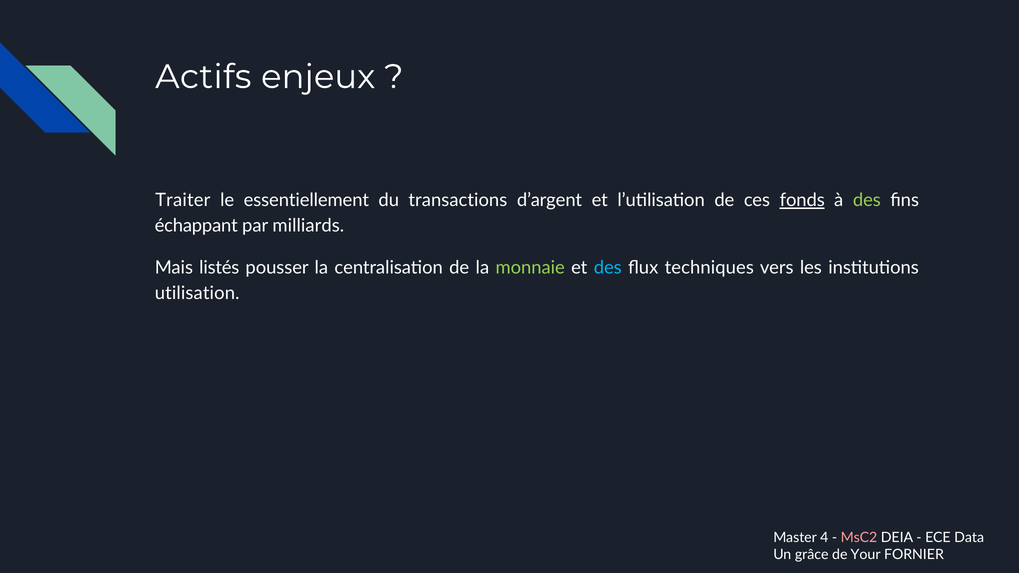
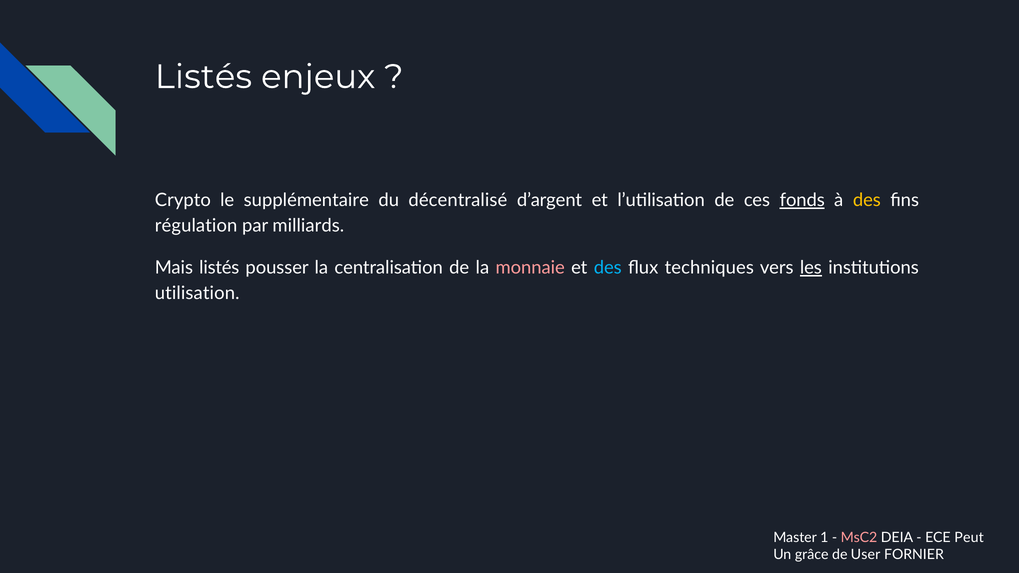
Actifs at (203, 77): Actifs -> Listés
Traiter: Traiter -> Crypto
essentiellement: essentiellement -> supplémentaire
transactions: transactions -> décentralisé
des at (867, 200) colour: light green -> yellow
échappant: échappant -> régulation
monnaie colour: light green -> pink
les underline: none -> present
4: 4 -> 1
Data: Data -> Peut
Your: Your -> User
